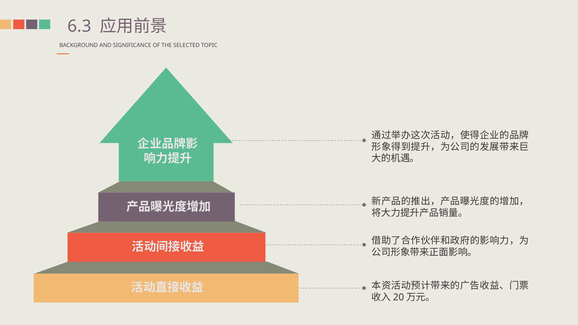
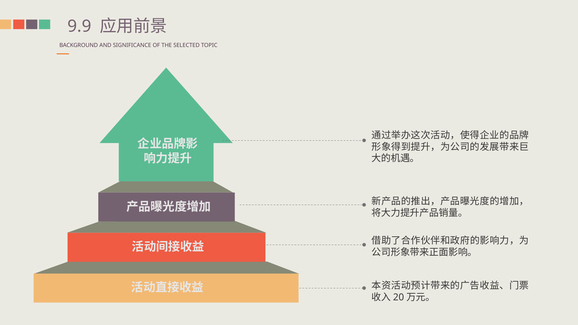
6.3: 6.3 -> 9.9
